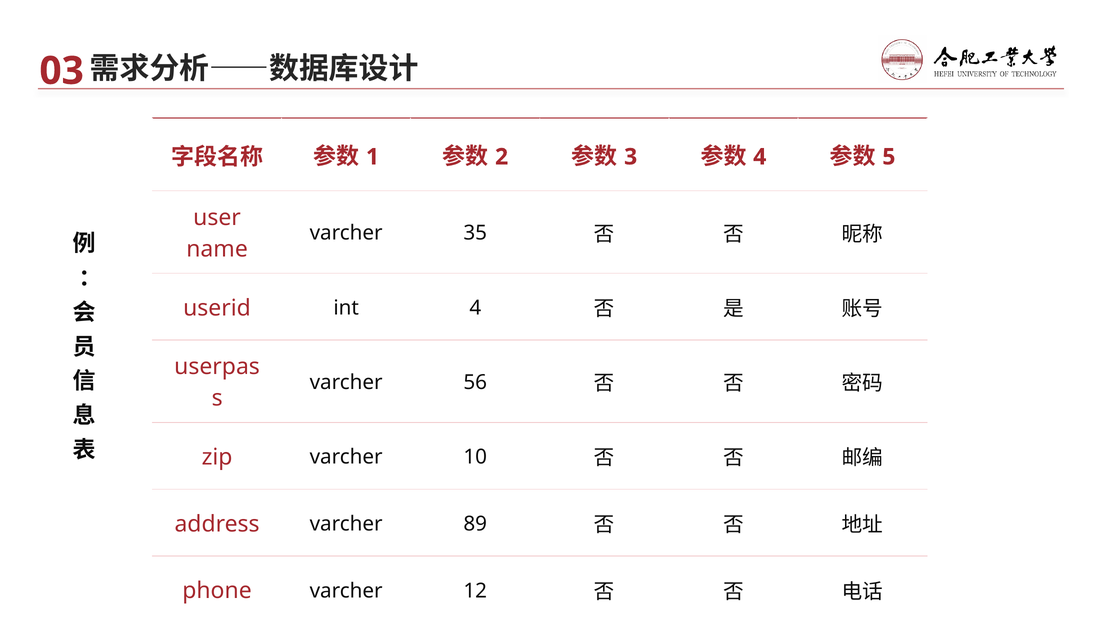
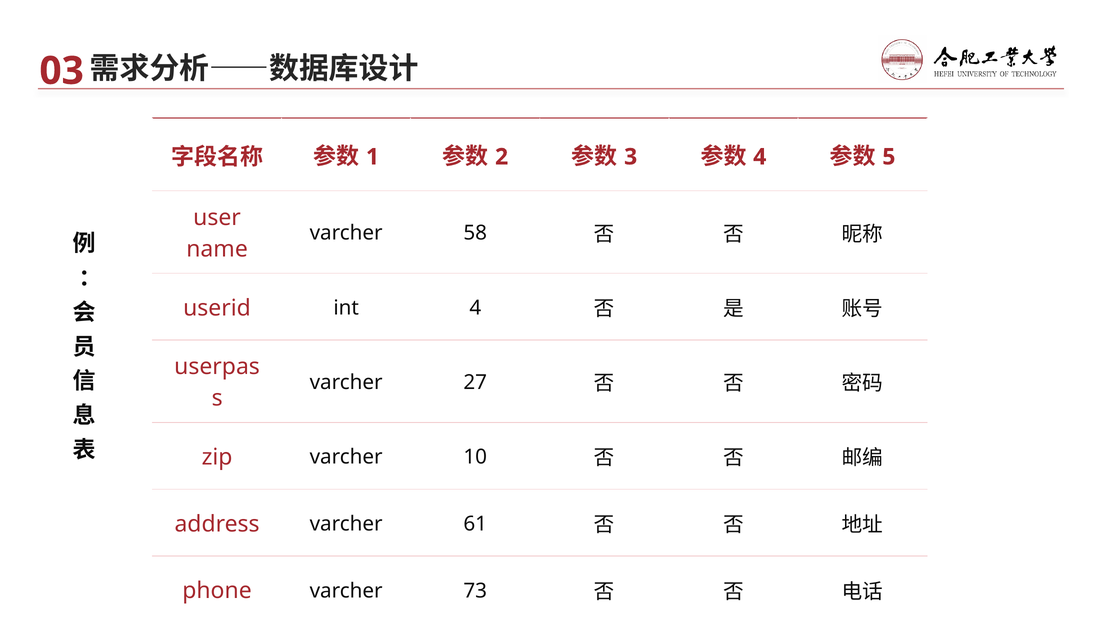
35: 35 -> 58
56: 56 -> 27
89: 89 -> 61
12: 12 -> 73
